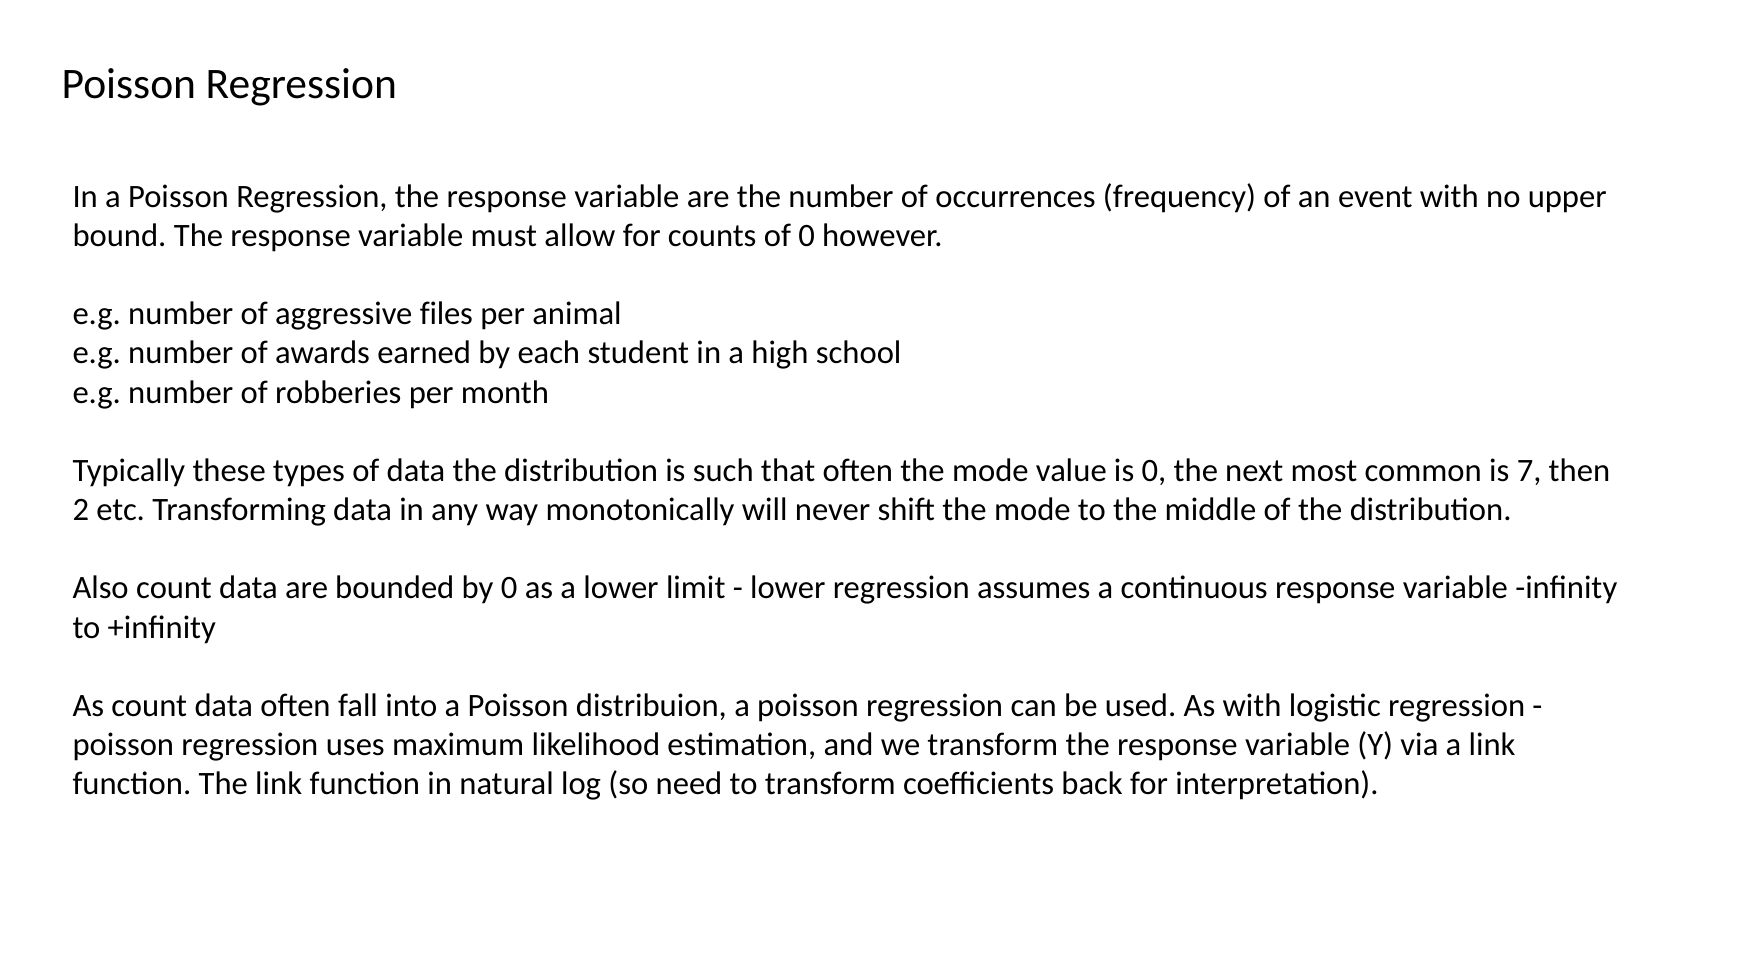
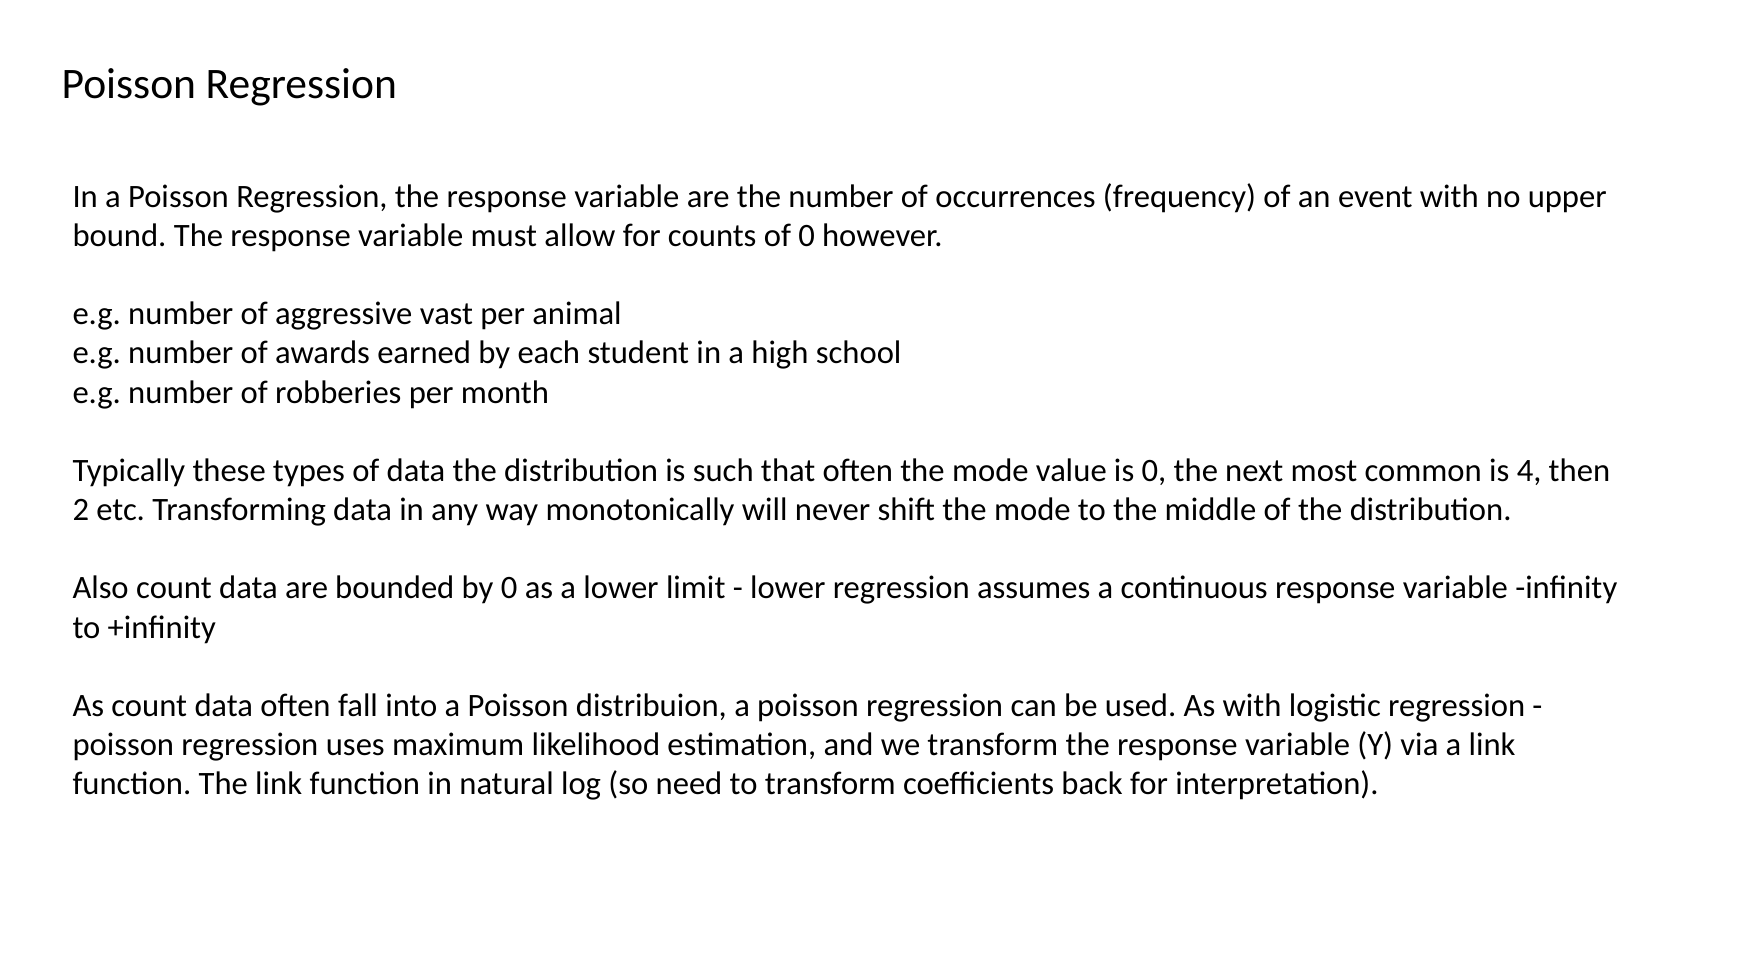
files: files -> vast
7: 7 -> 4
